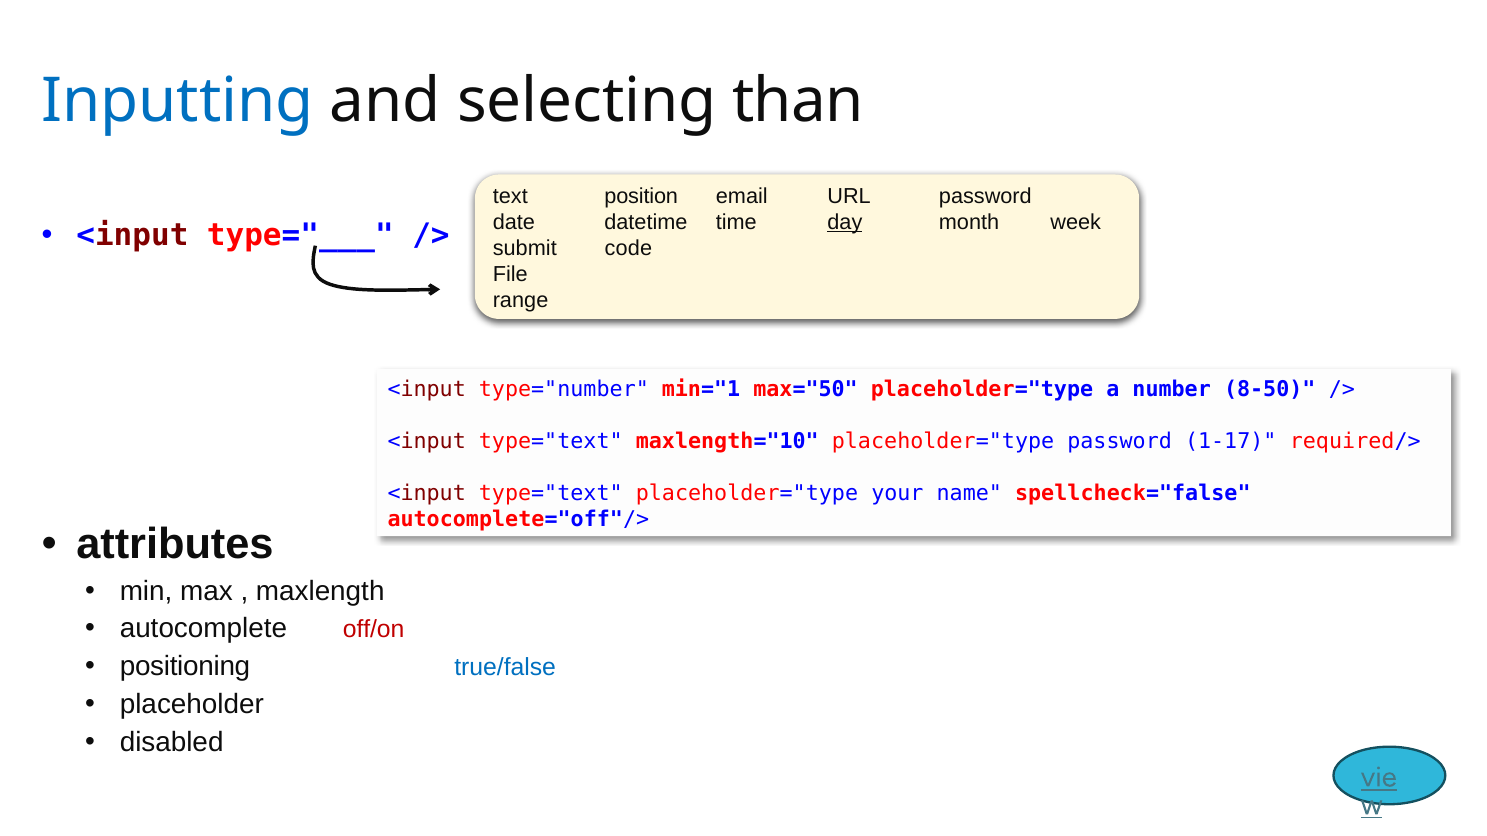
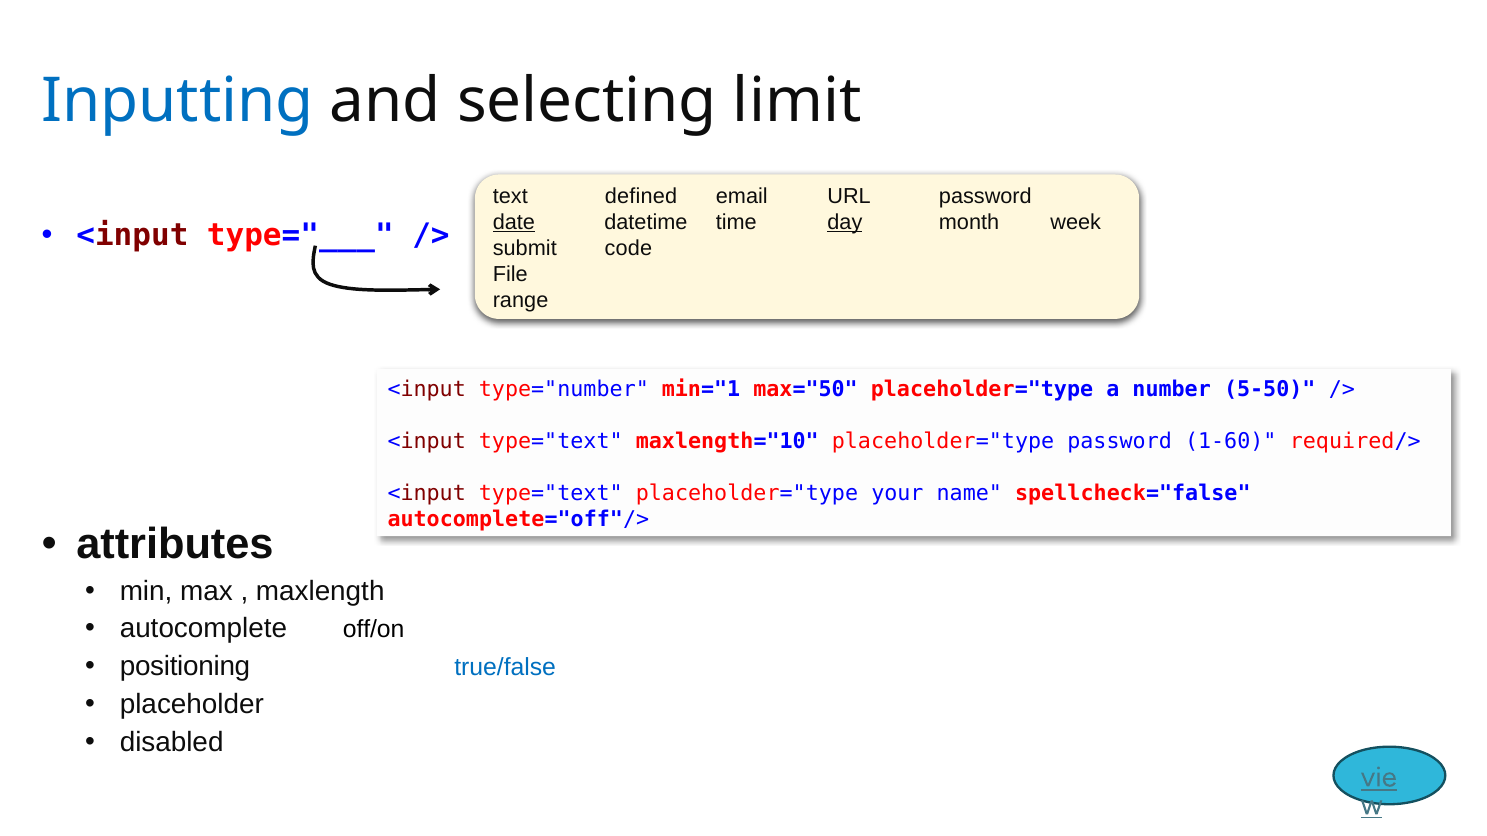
than: than -> limit
position: position -> defined
date underline: none -> present
8-50: 8-50 -> 5-50
1-17: 1-17 -> 1-60
off/on colour: red -> black
